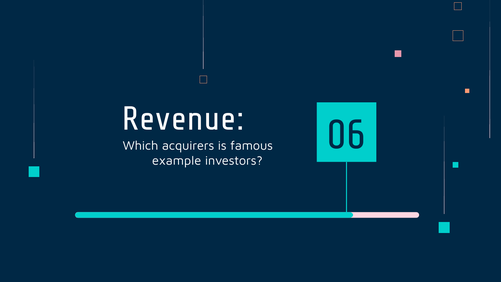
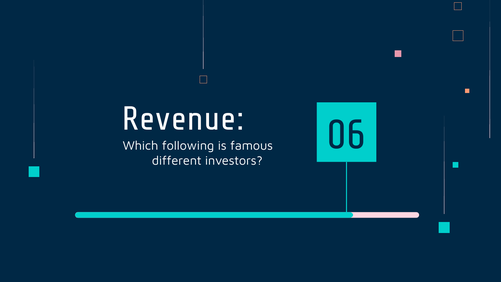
acquirers: acquirers -> following
example: example -> different
